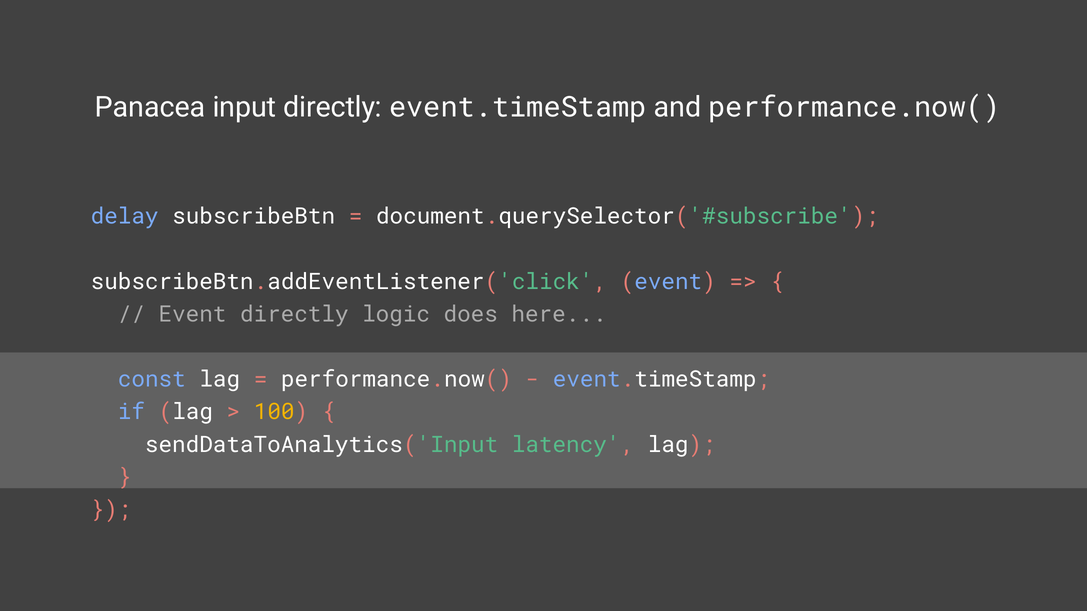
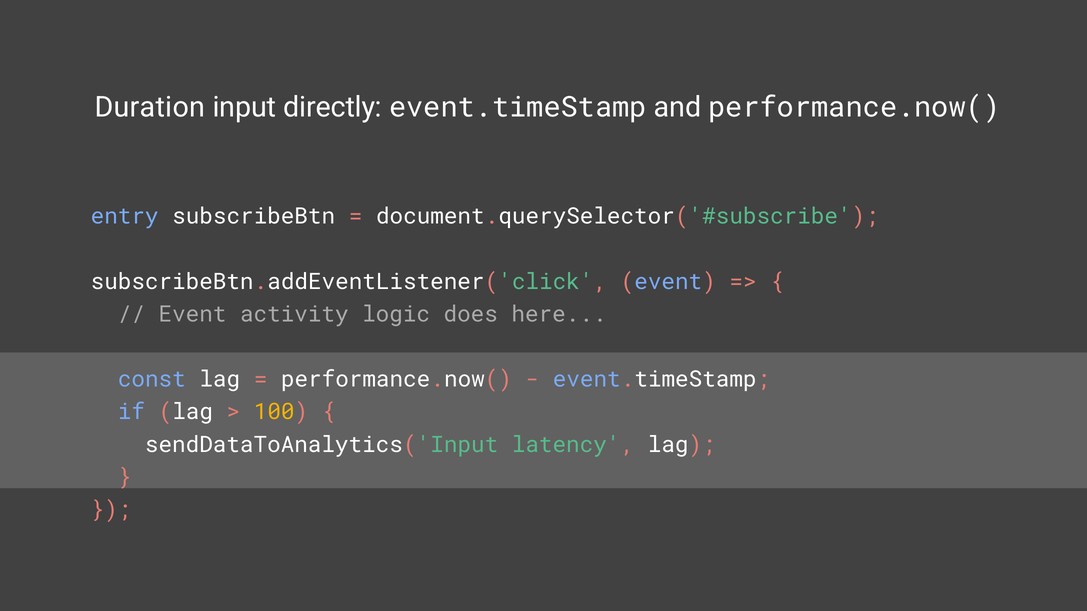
Panacea: Panacea -> Duration
delay: delay -> entry
Event directly: directly -> activity
